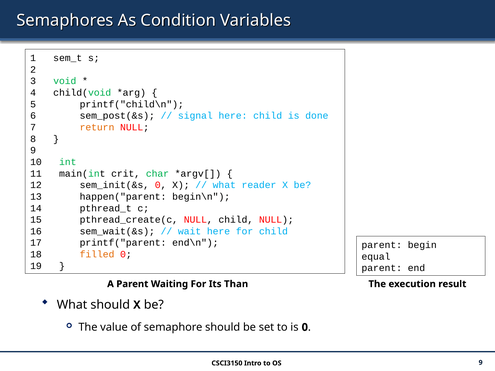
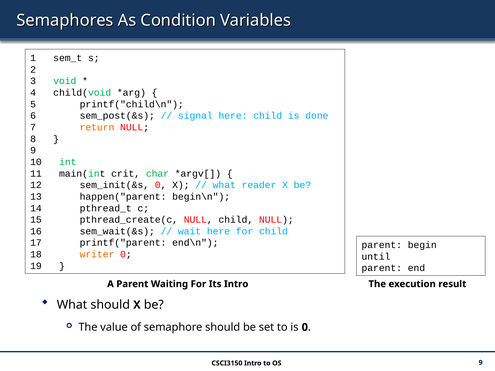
filled: filled -> writer
equal: equal -> until
Its Than: Than -> Intro
